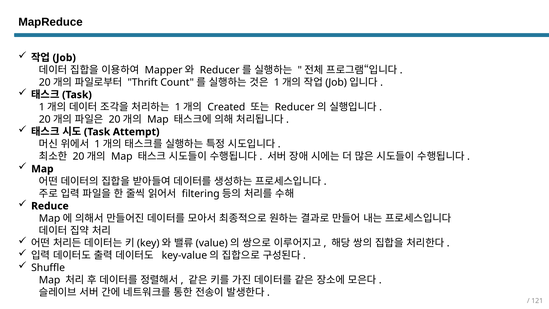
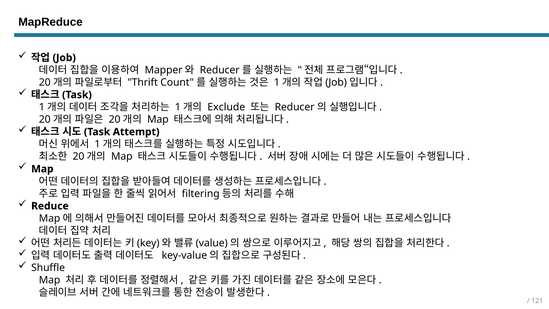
Created: Created -> Exclude
